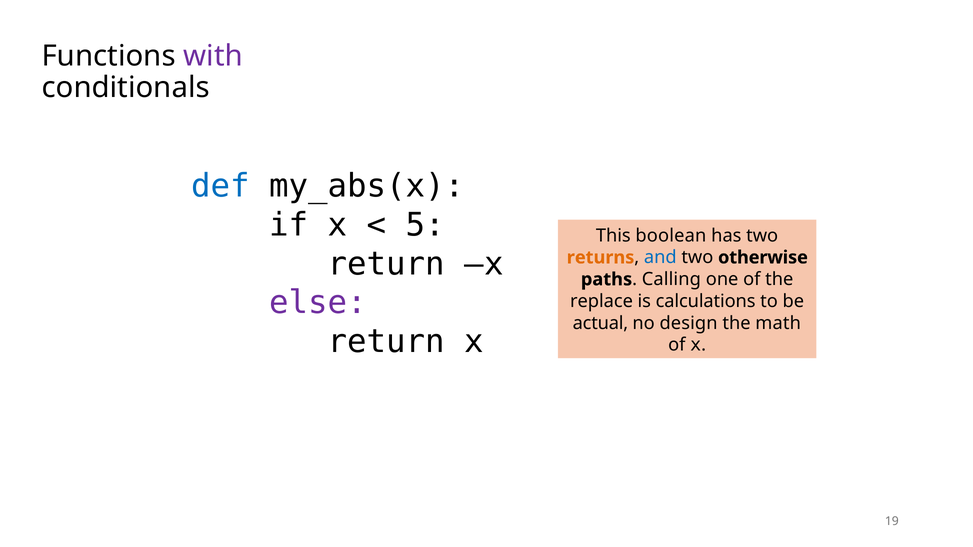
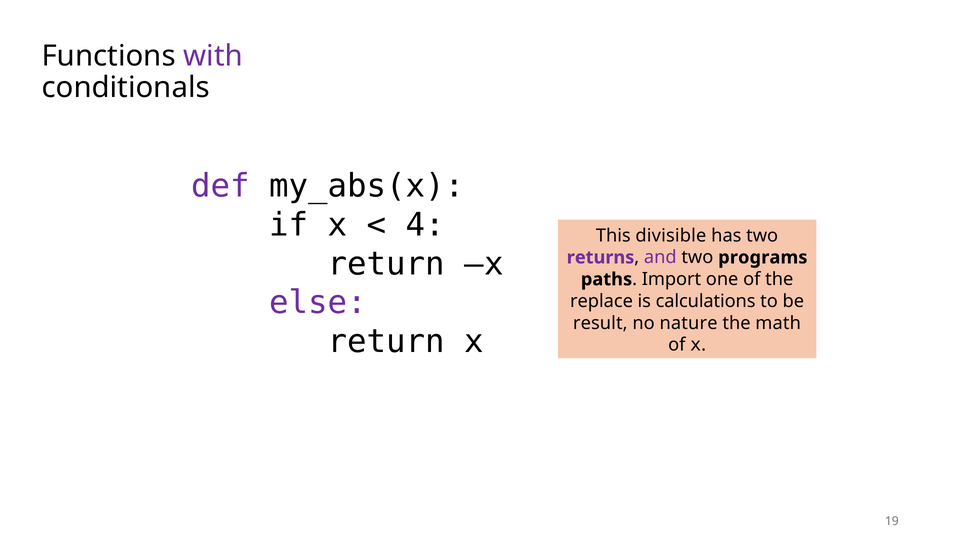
def colour: blue -> purple
5: 5 -> 4
boolean: boolean -> divisible
returns colour: orange -> purple
and colour: blue -> purple
otherwise: otherwise -> programs
Calling: Calling -> Import
actual: actual -> result
design: design -> nature
